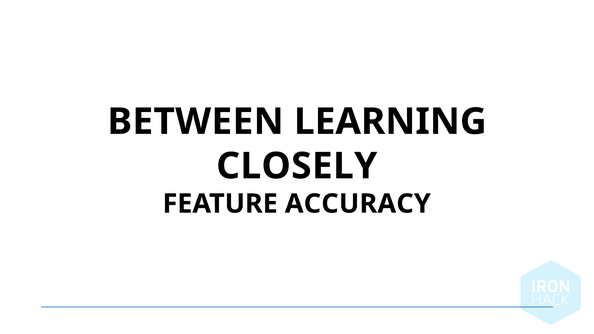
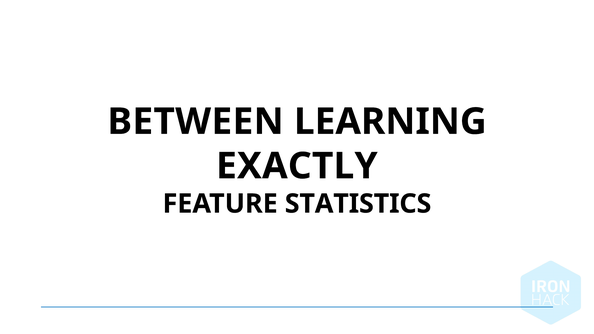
CLOSELY: CLOSELY -> EXACTLY
ACCURACY: ACCURACY -> STATISTICS
